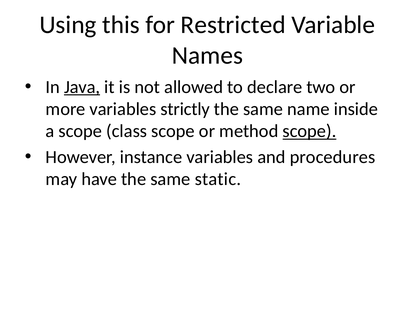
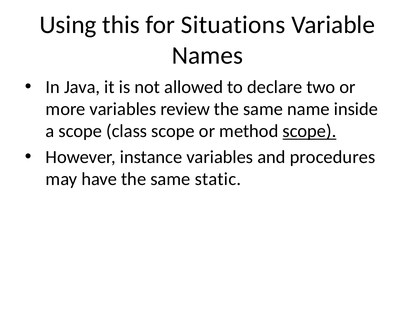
Restricted: Restricted -> Situations
Java underline: present -> none
strictly: strictly -> review
